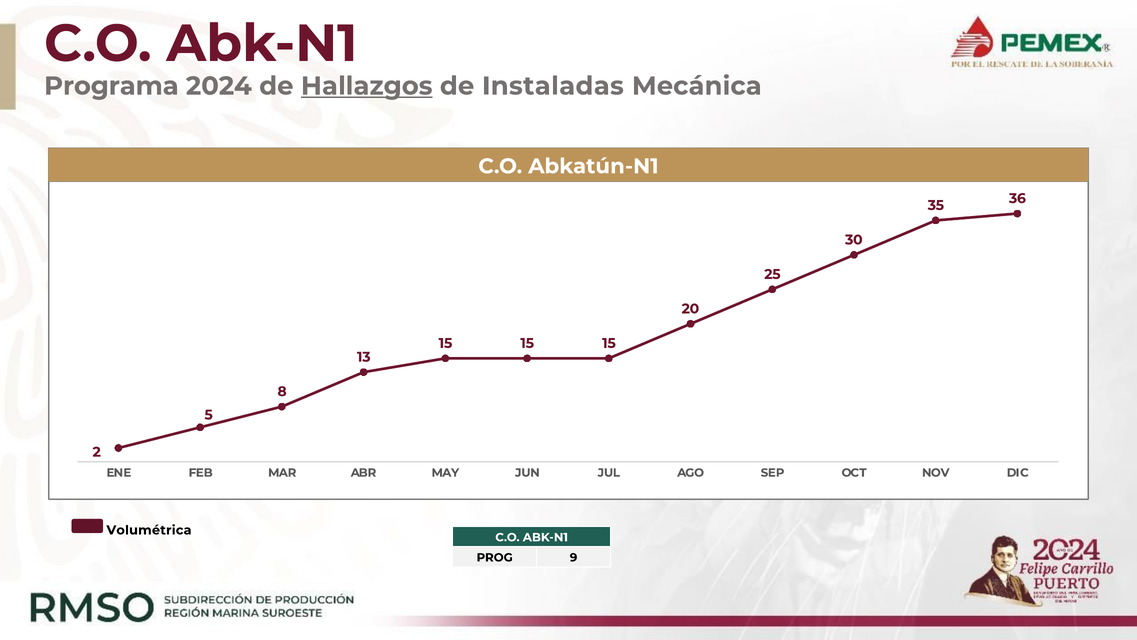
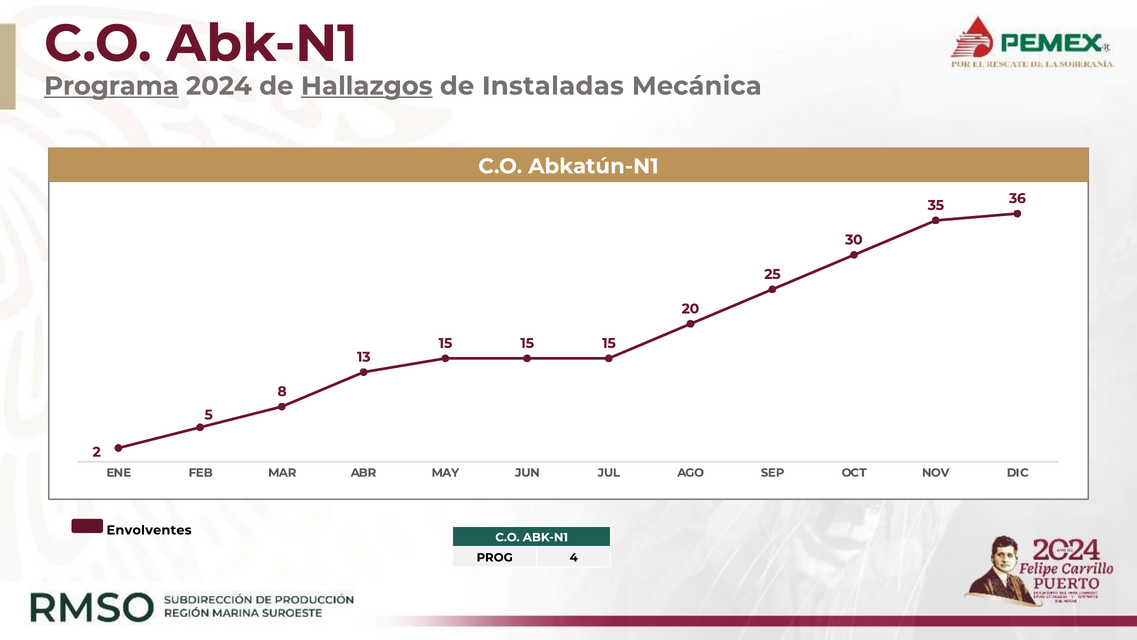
Programa underline: none -> present
Volumétrica: Volumétrica -> Envolventes
9: 9 -> 4
